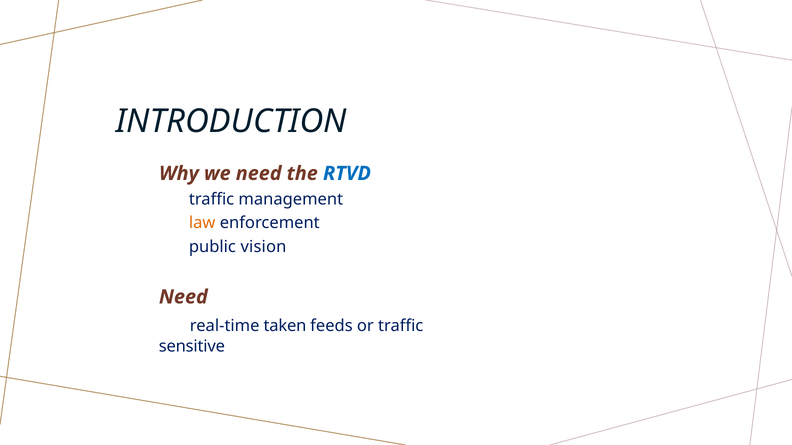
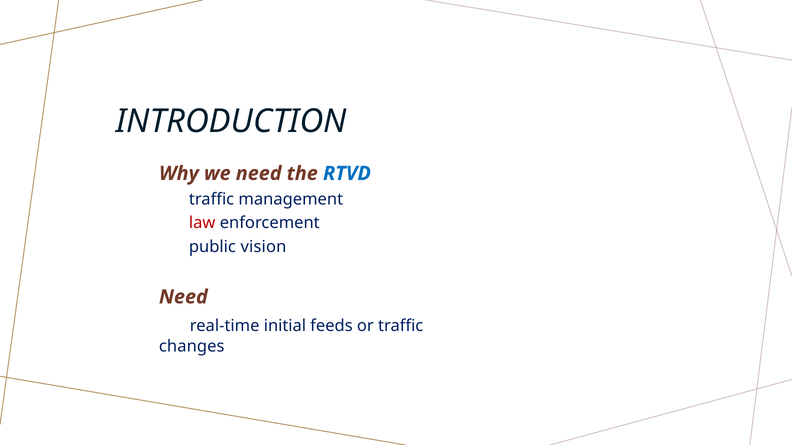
law colour: orange -> red
taken: taken -> initial
sensitive: sensitive -> changes
